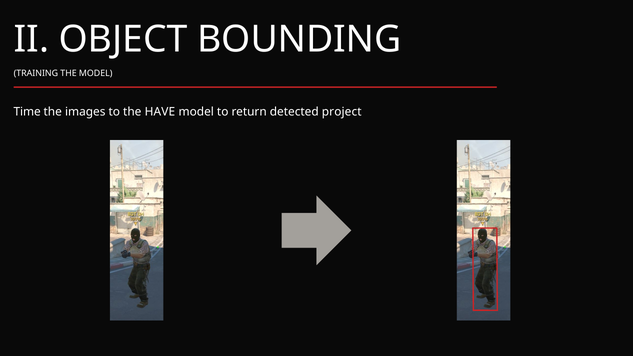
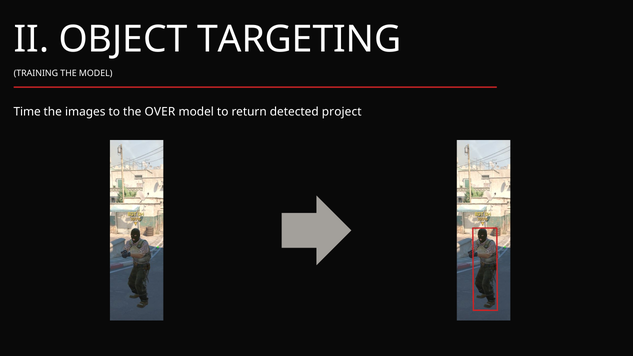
BOUNDING: BOUNDING -> TARGETING
HAVE: HAVE -> OVER
